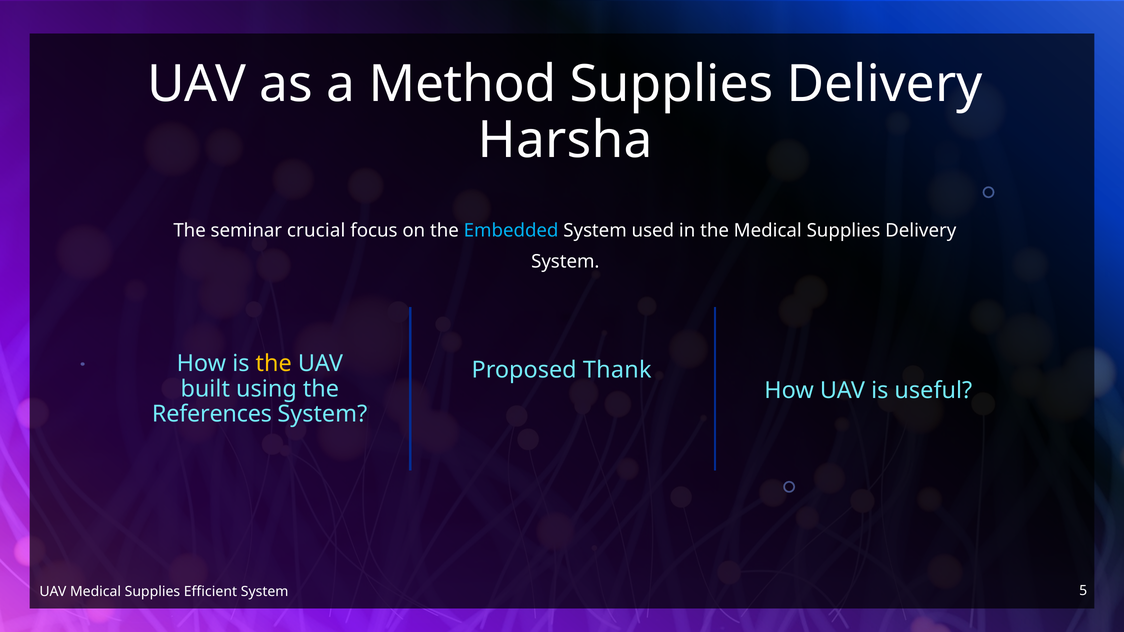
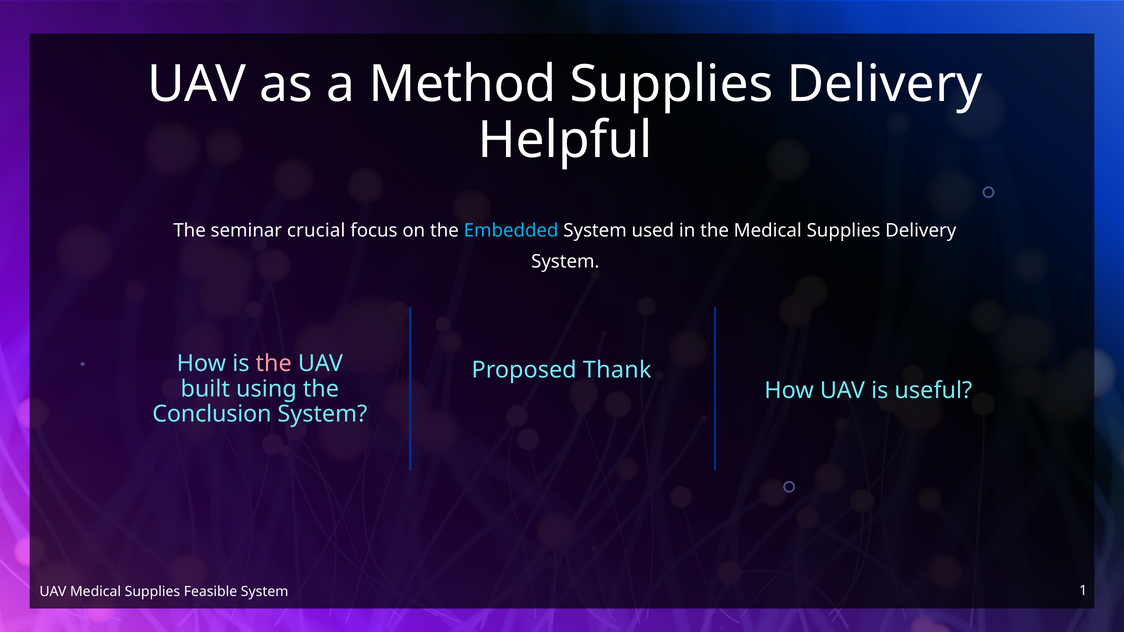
Harsha: Harsha -> Helpful
the at (274, 364) colour: yellow -> pink
References: References -> Conclusion
Efficient: Efficient -> Feasible
5: 5 -> 1
